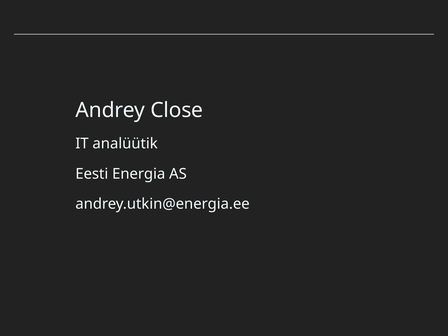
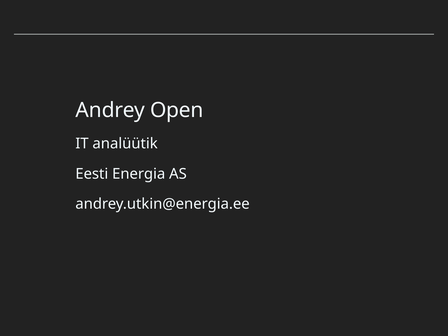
Close: Close -> Open
